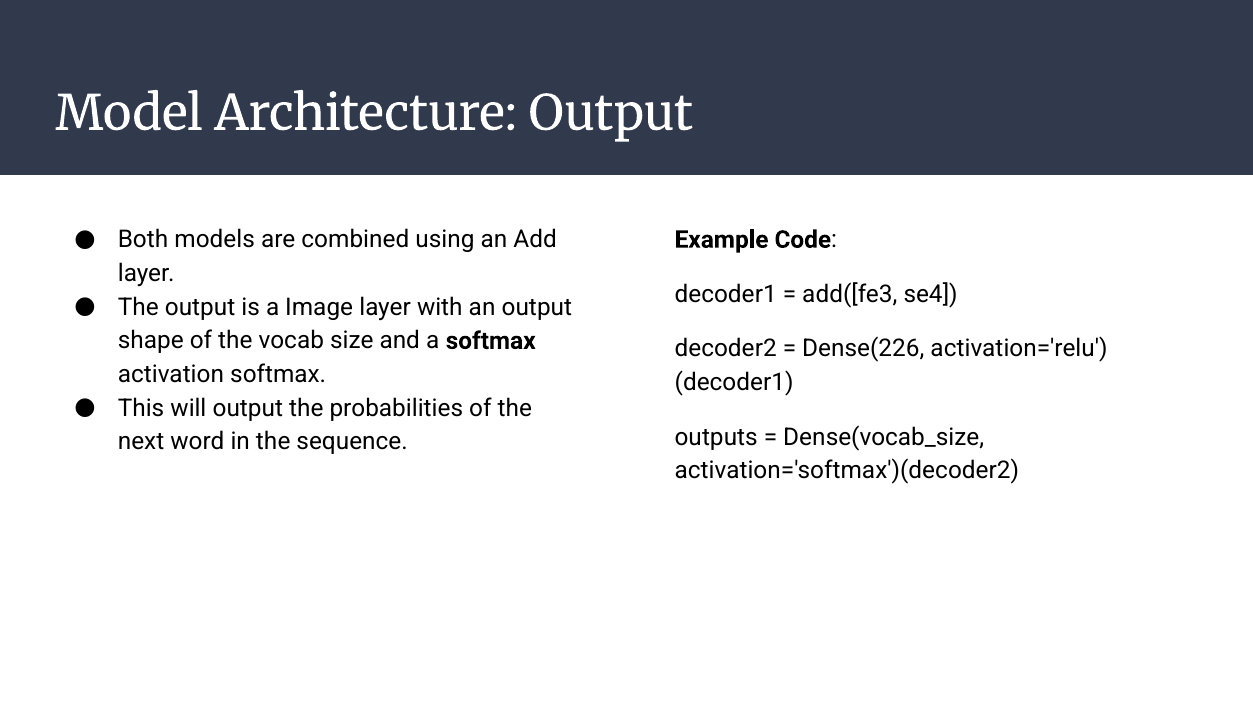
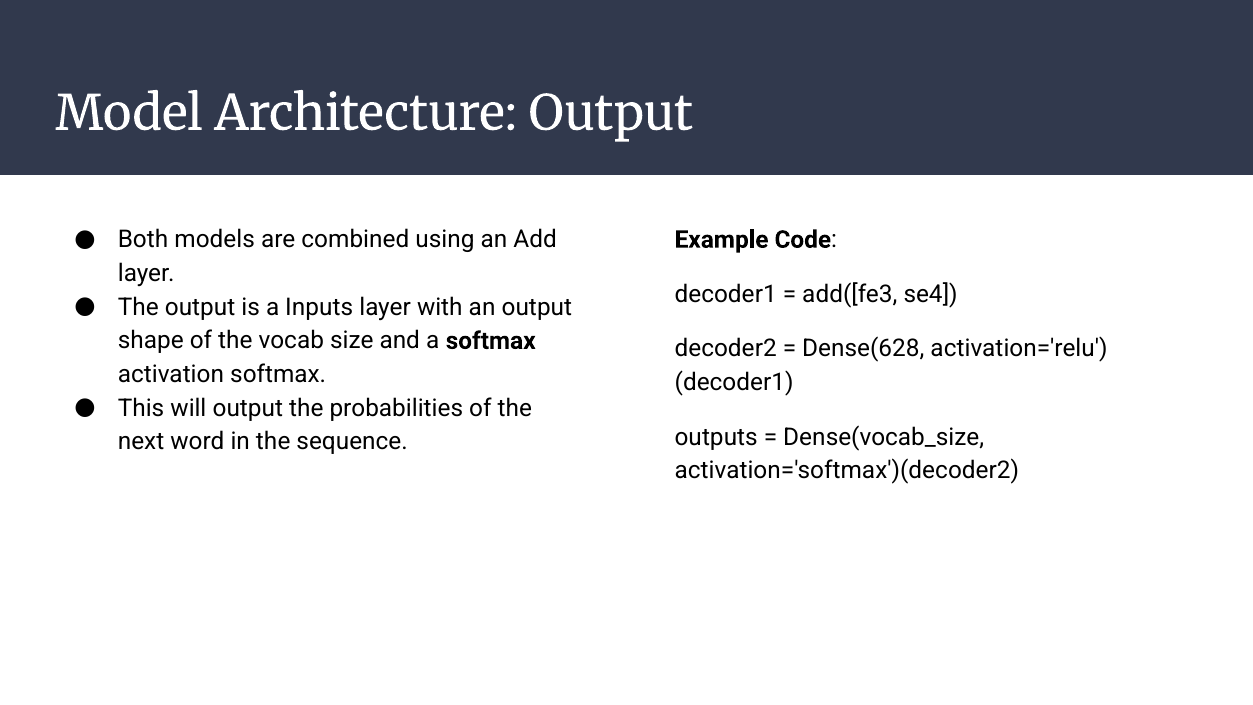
Image: Image -> Inputs
Dense(226: Dense(226 -> Dense(628
